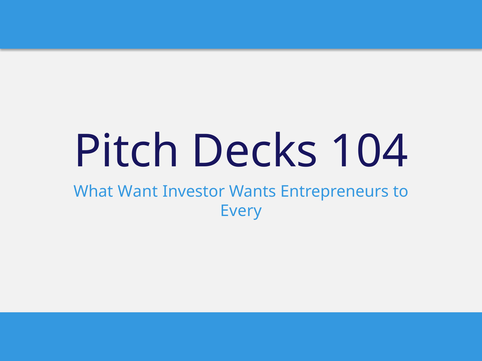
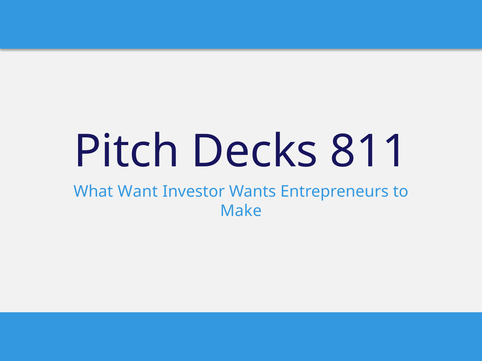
104: 104 -> 811
Every: Every -> Make
